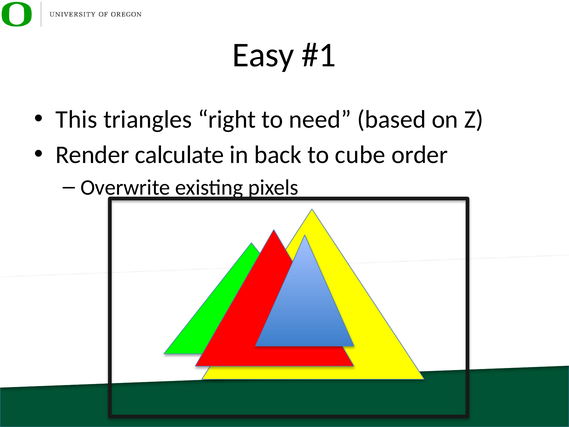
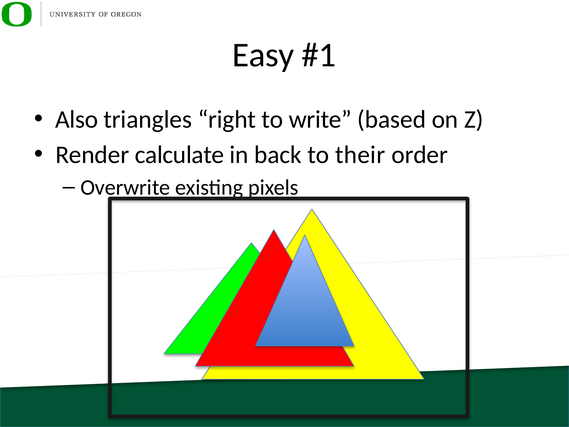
This: This -> Also
need: need -> write
cube: cube -> their
